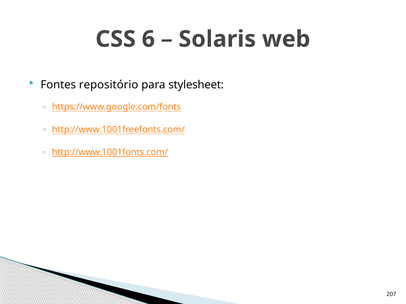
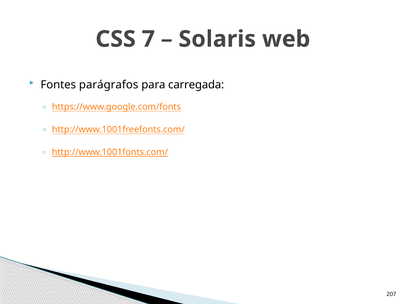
6: 6 -> 7
repositório: repositório -> parágrafos
stylesheet: stylesheet -> carregada
